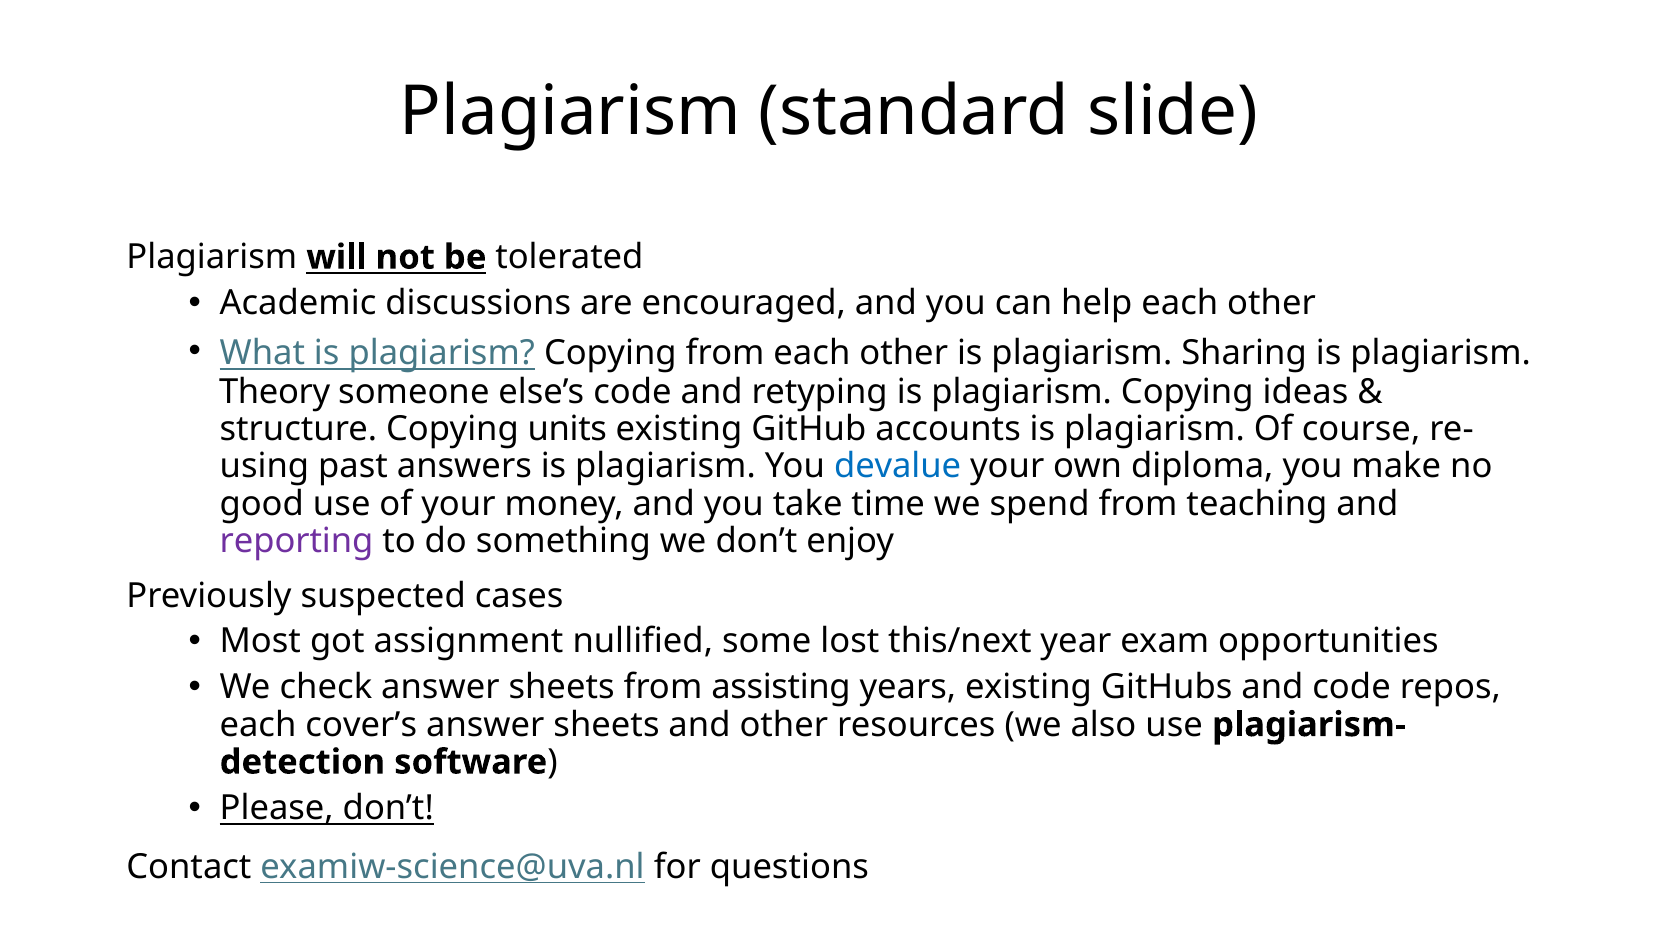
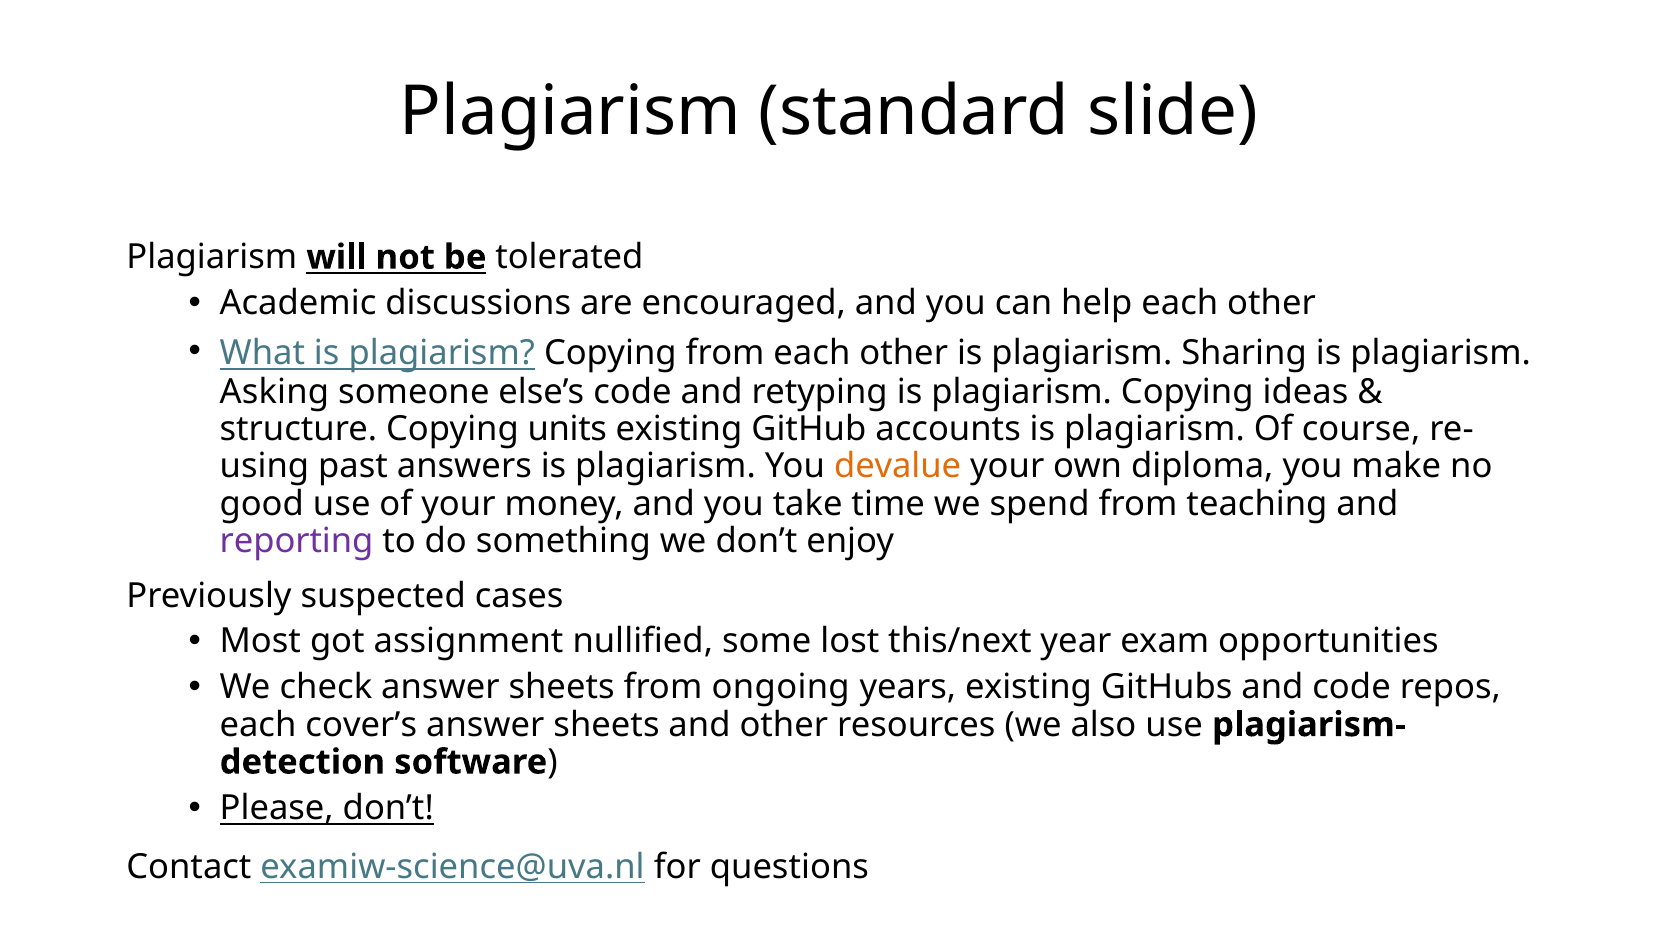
Theory: Theory -> Asking
devalue colour: blue -> orange
assisting: assisting -> ongoing
